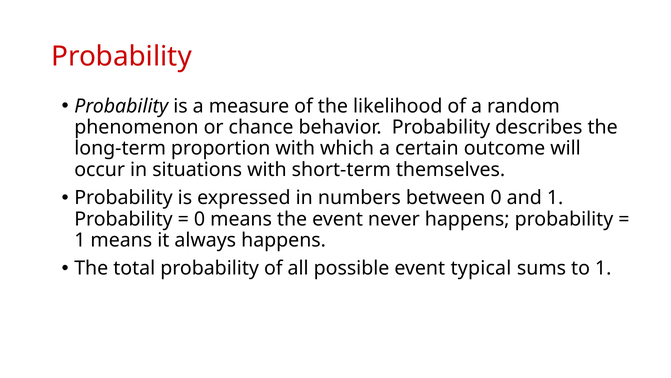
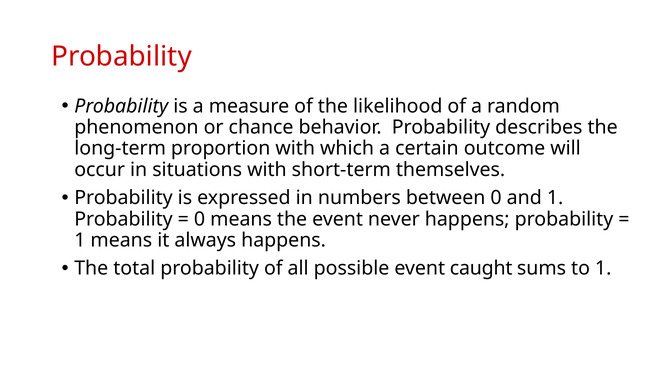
typical: typical -> caught
